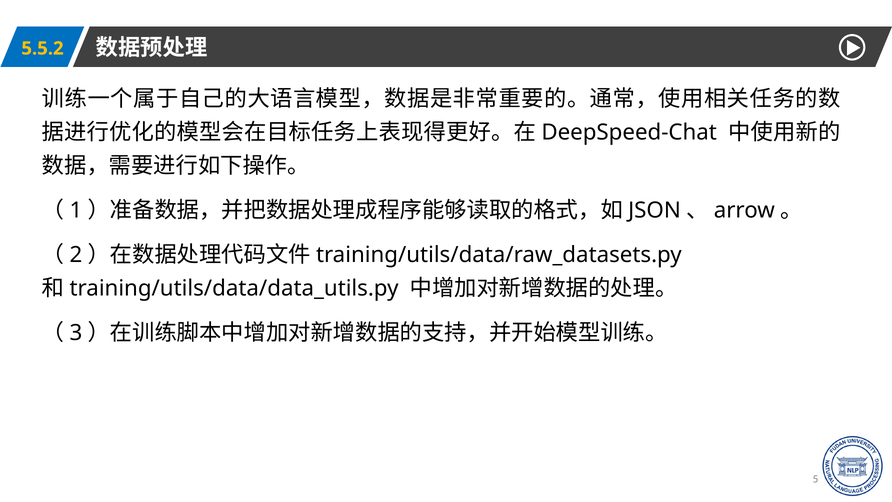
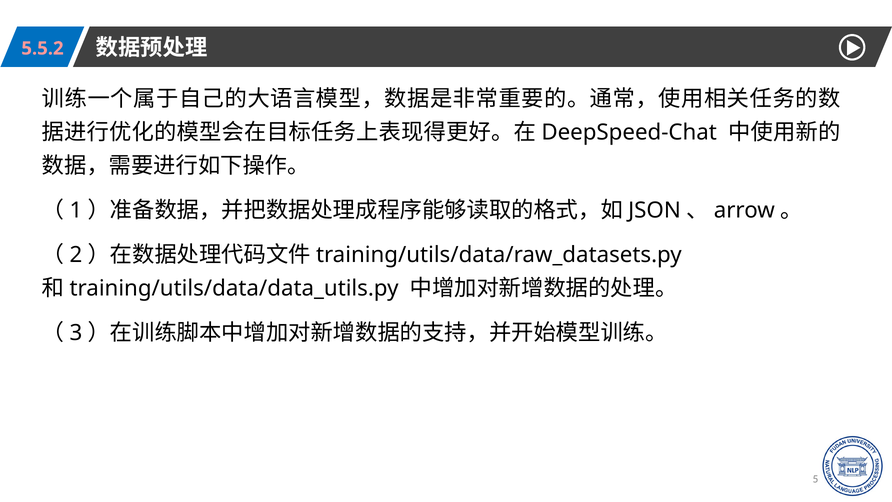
5.5.2 colour: yellow -> pink
